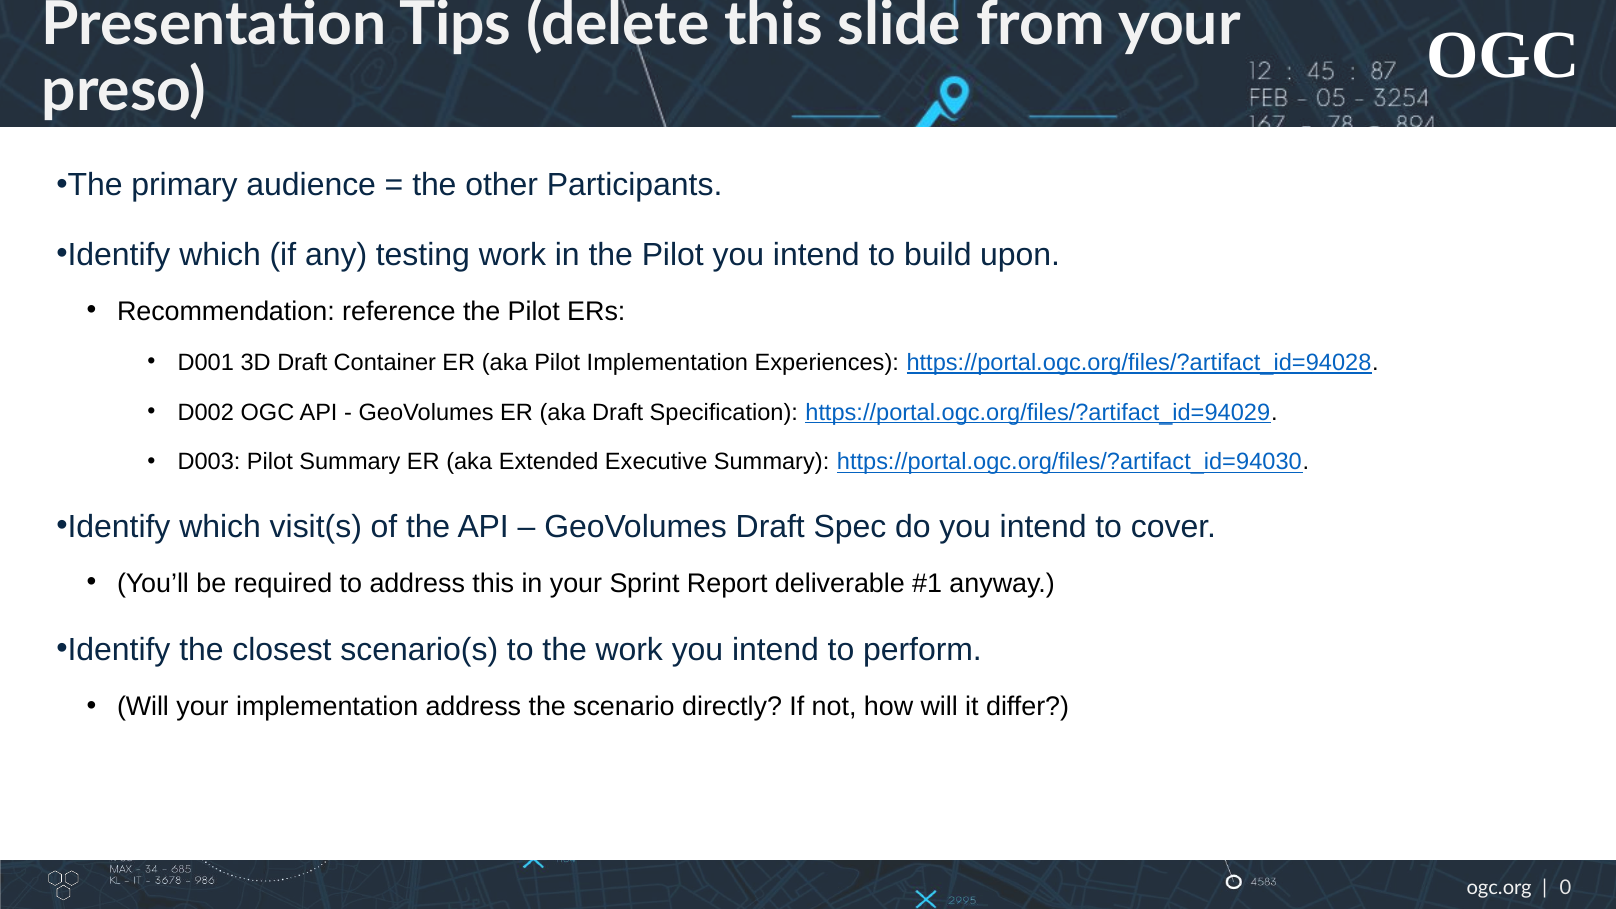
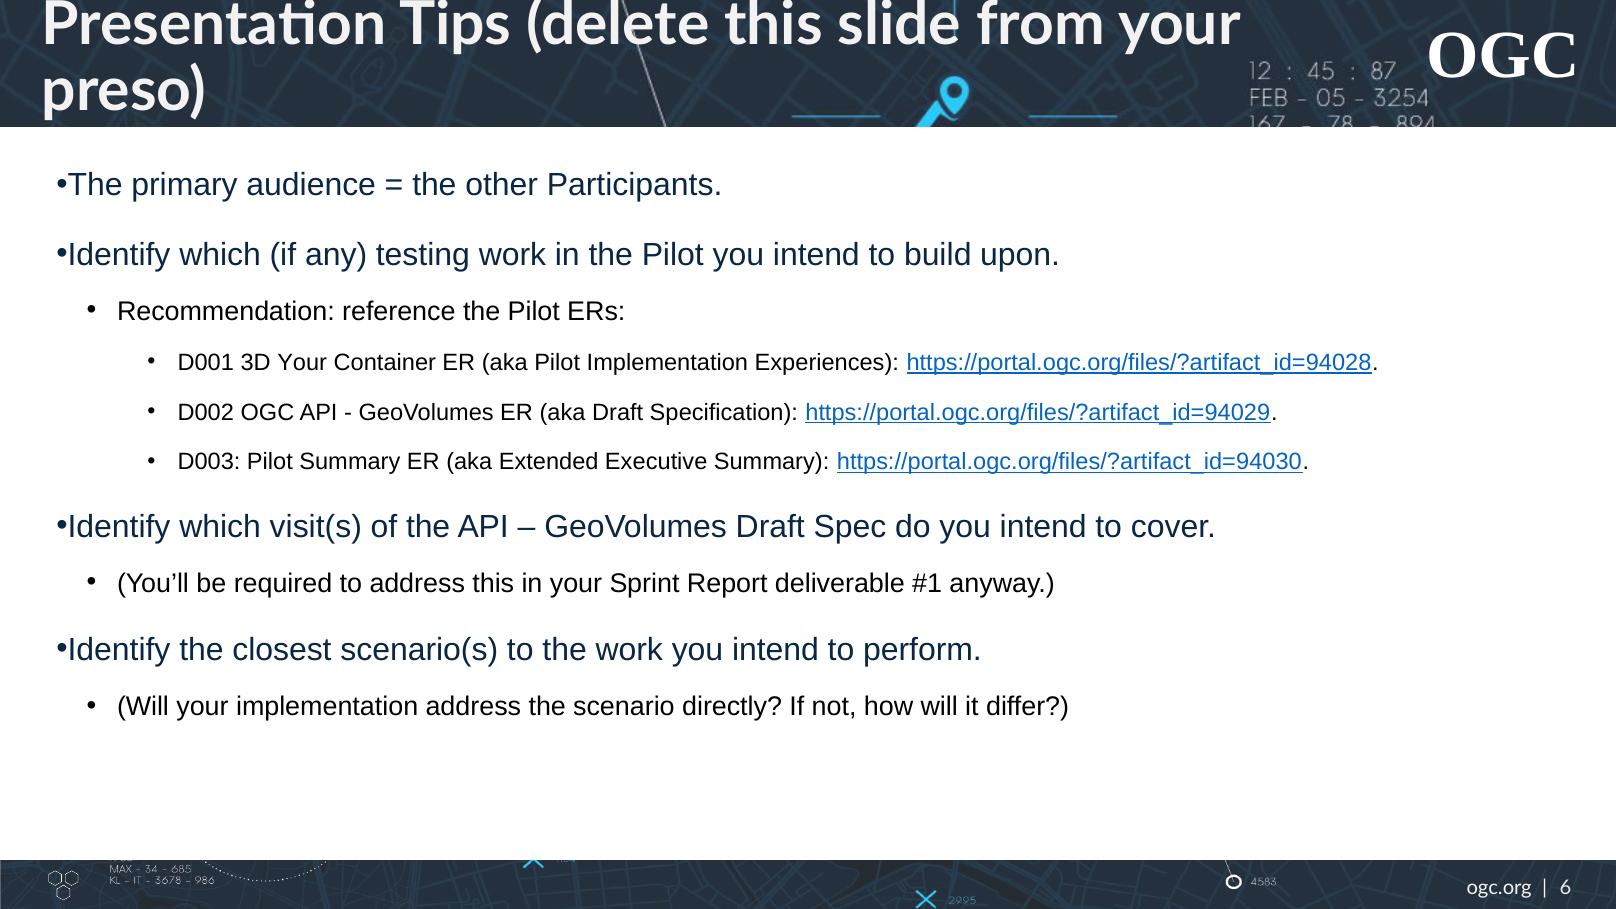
3D Draft: Draft -> Your
0: 0 -> 6
